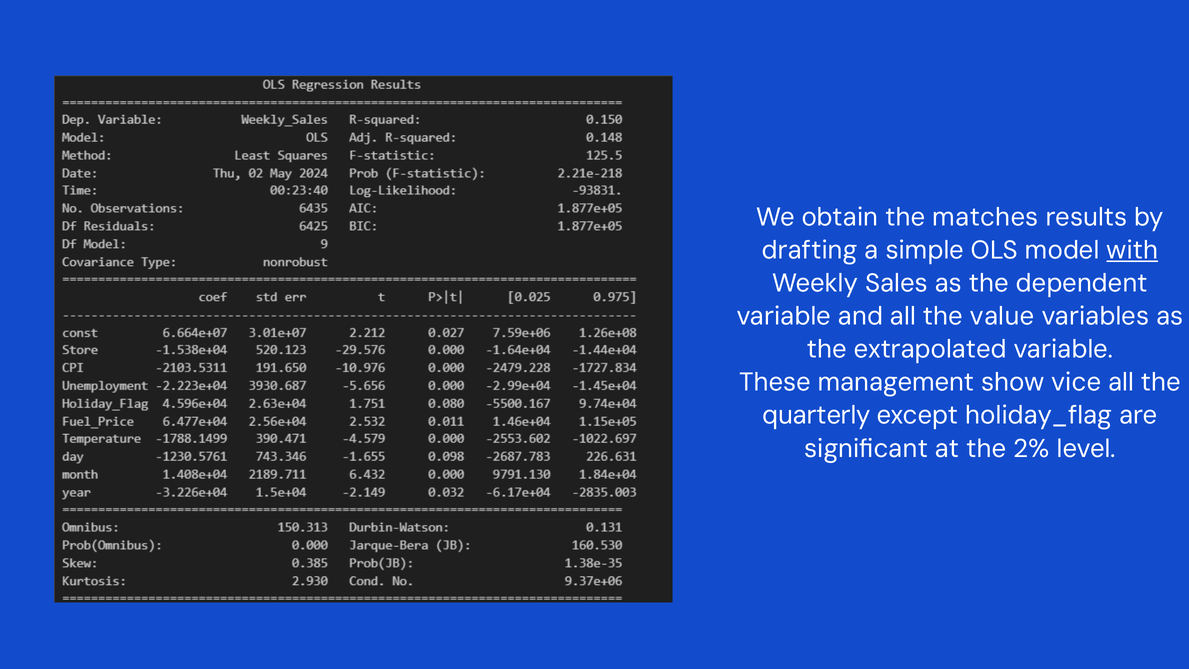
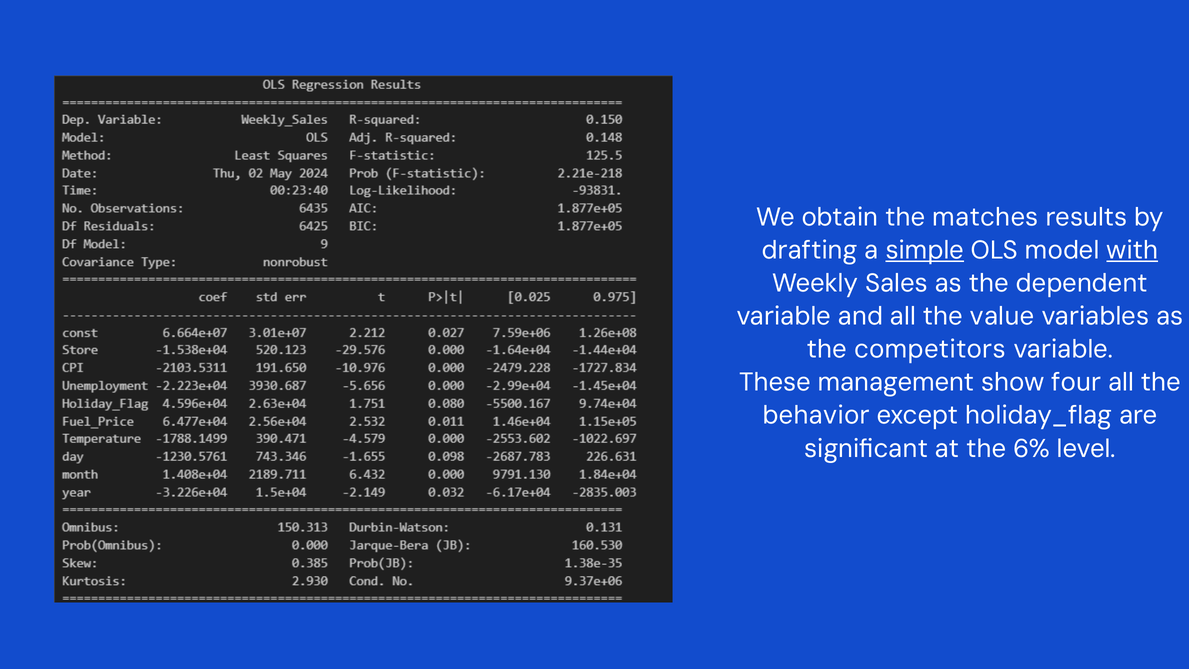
simple underline: none -> present
extrapolated: extrapolated -> competitors
vice: vice -> four
quarterly: quarterly -> behavior
2%: 2% -> 6%
